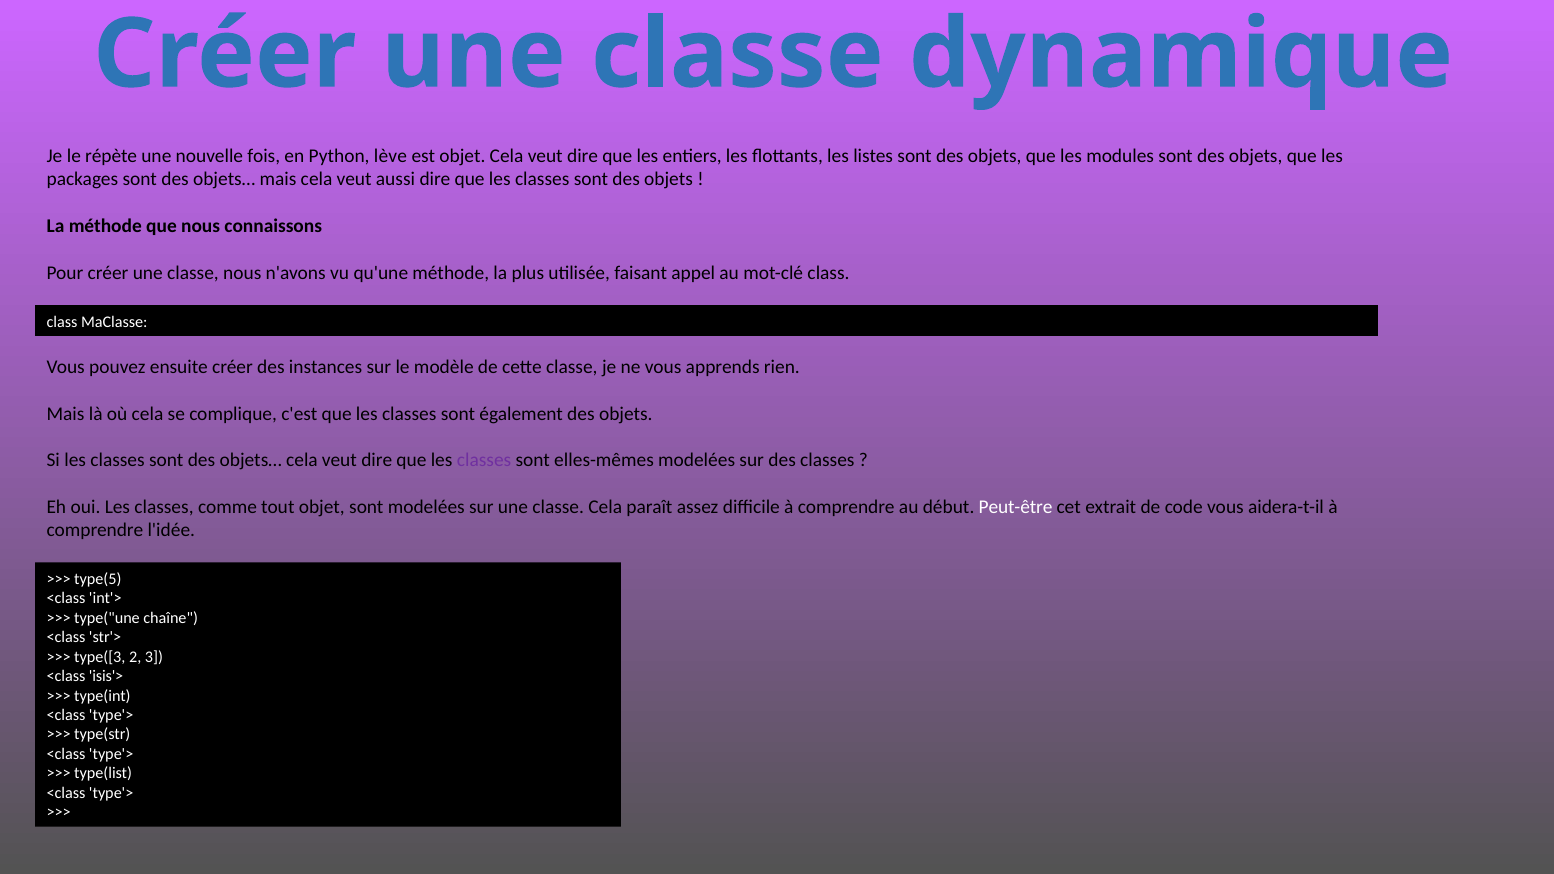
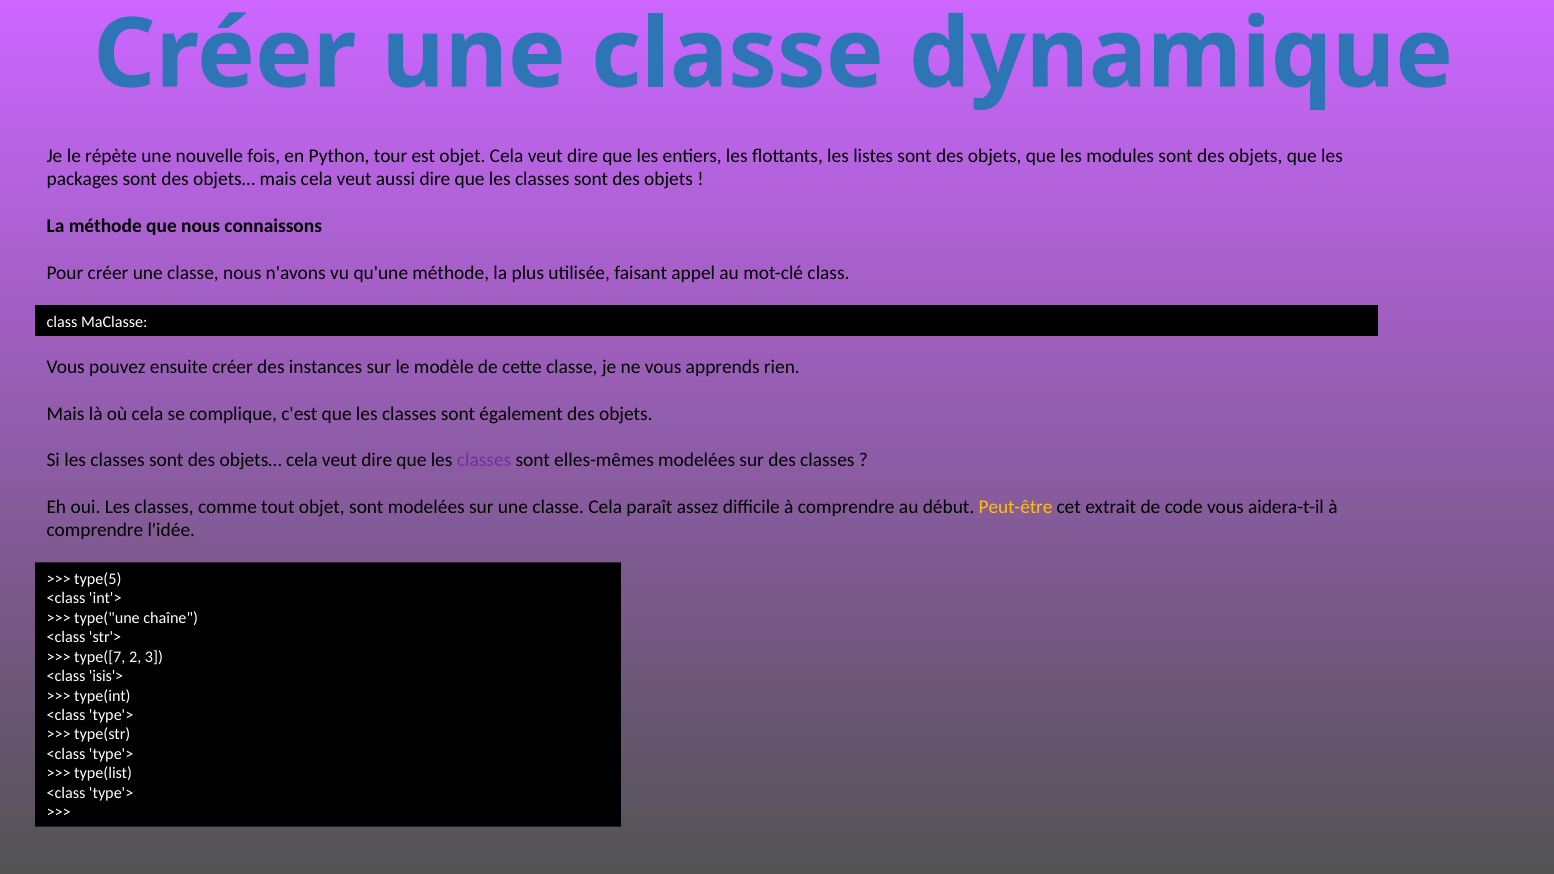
lève: lève -> tour
Peut-être colour: white -> yellow
type([3: type([3 -> type([7
